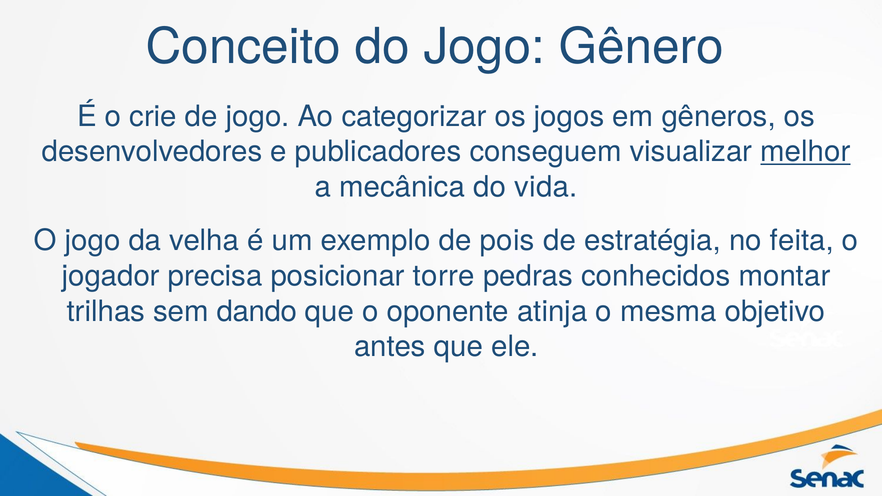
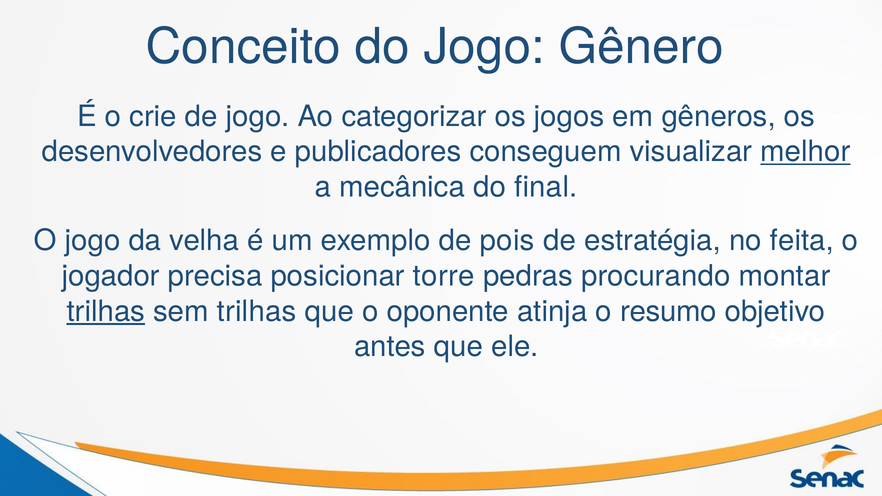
vida: vida -> final
conhecidos: conhecidos -> procurando
trilhas at (106, 311) underline: none -> present
sem dando: dando -> trilhas
mesma: mesma -> resumo
